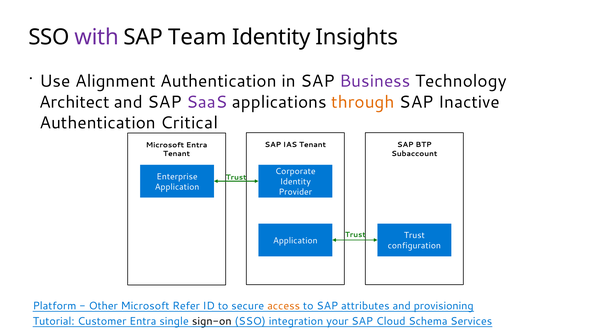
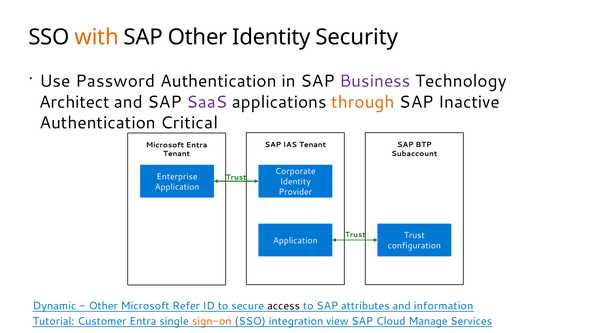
with colour: purple -> orange
SAP Team: Team -> Other
Insights: Insights -> Security
Alignment: Alignment -> Password
Platform: Platform -> Dynamic
access colour: orange -> black
provisioning: provisioning -> information
sign-on colour: black -> orange
your: your -> view
Schema: Schema -> Manage
